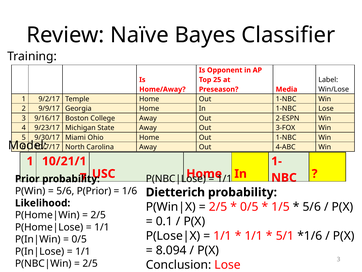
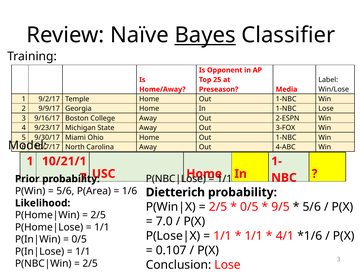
Bayes underline: none -> present
P(Prior: P(Prior -> P(Area
1/5: 1/5 -> 9/5
0.1: 0.1 -> 7.0
5/1: 5/1 -> 4/1
8.094: 8.094 -> 0.107
